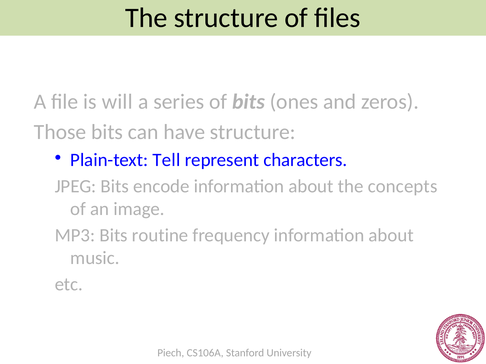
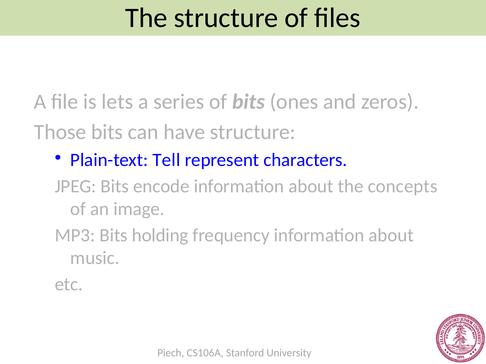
will: will -> lets
routine: routine -> holding
